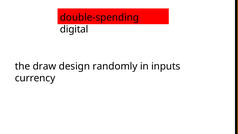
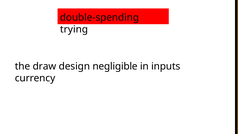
digital: digital -> trying
randomly: randomly -> negligible
